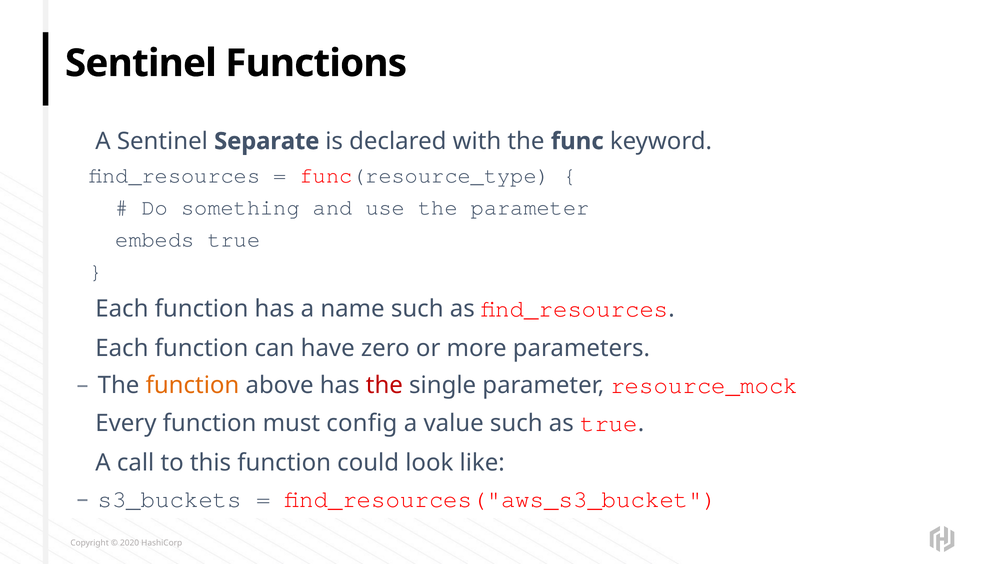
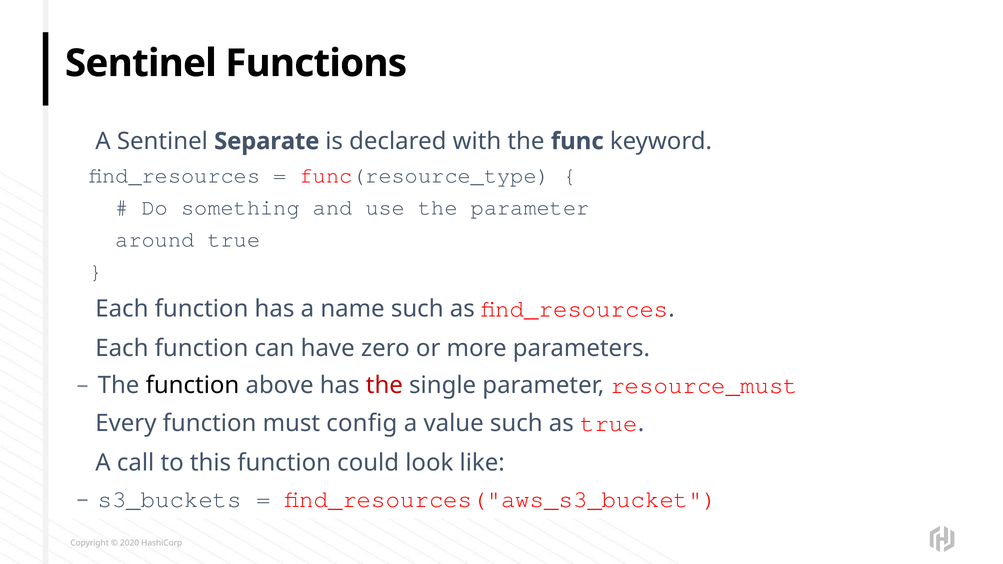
embeds: embeds -> around
function at (192, 385) colour: orange -> black
resource_mock: resource_mock -> resource_must
